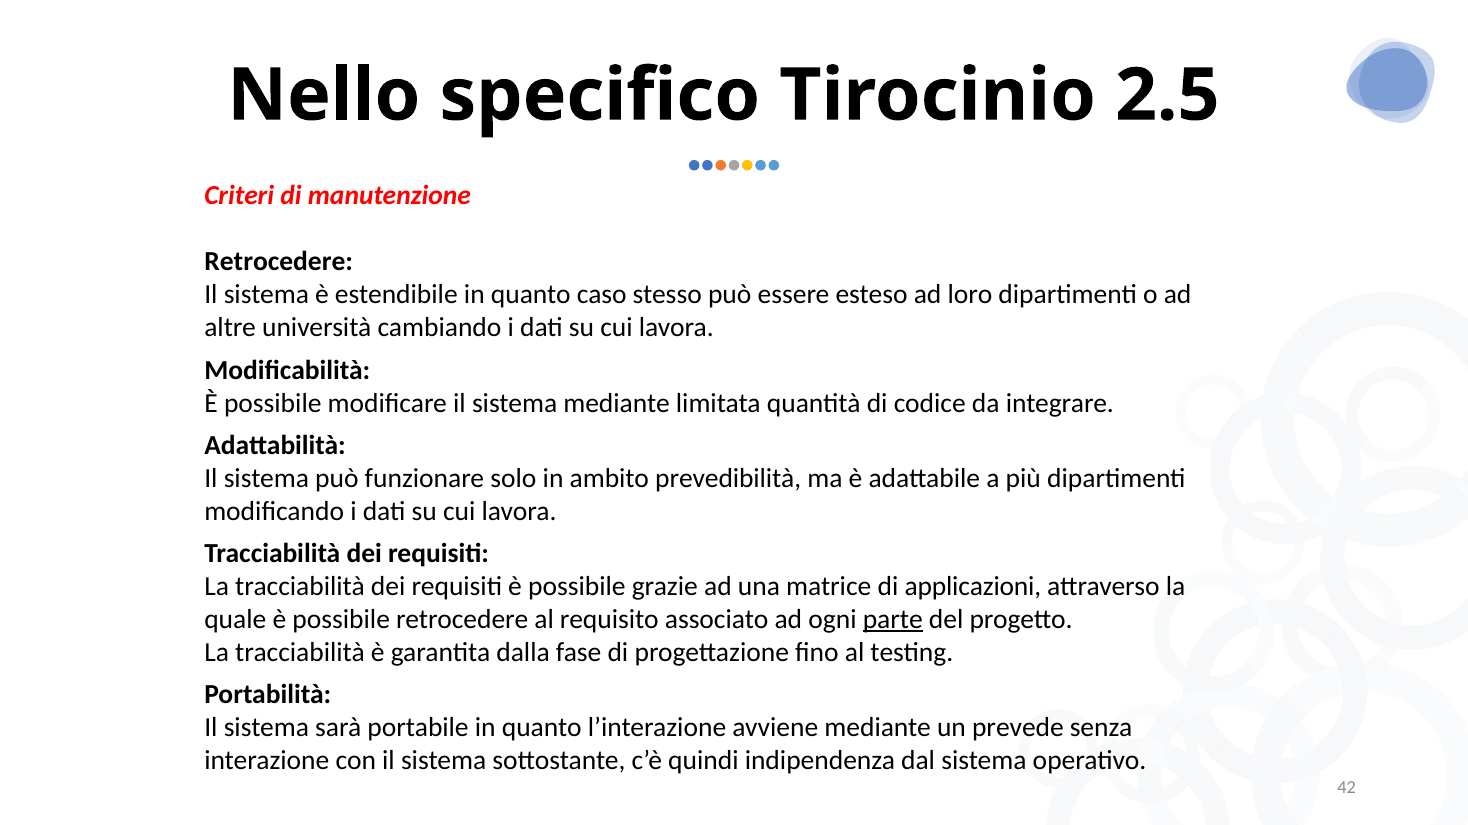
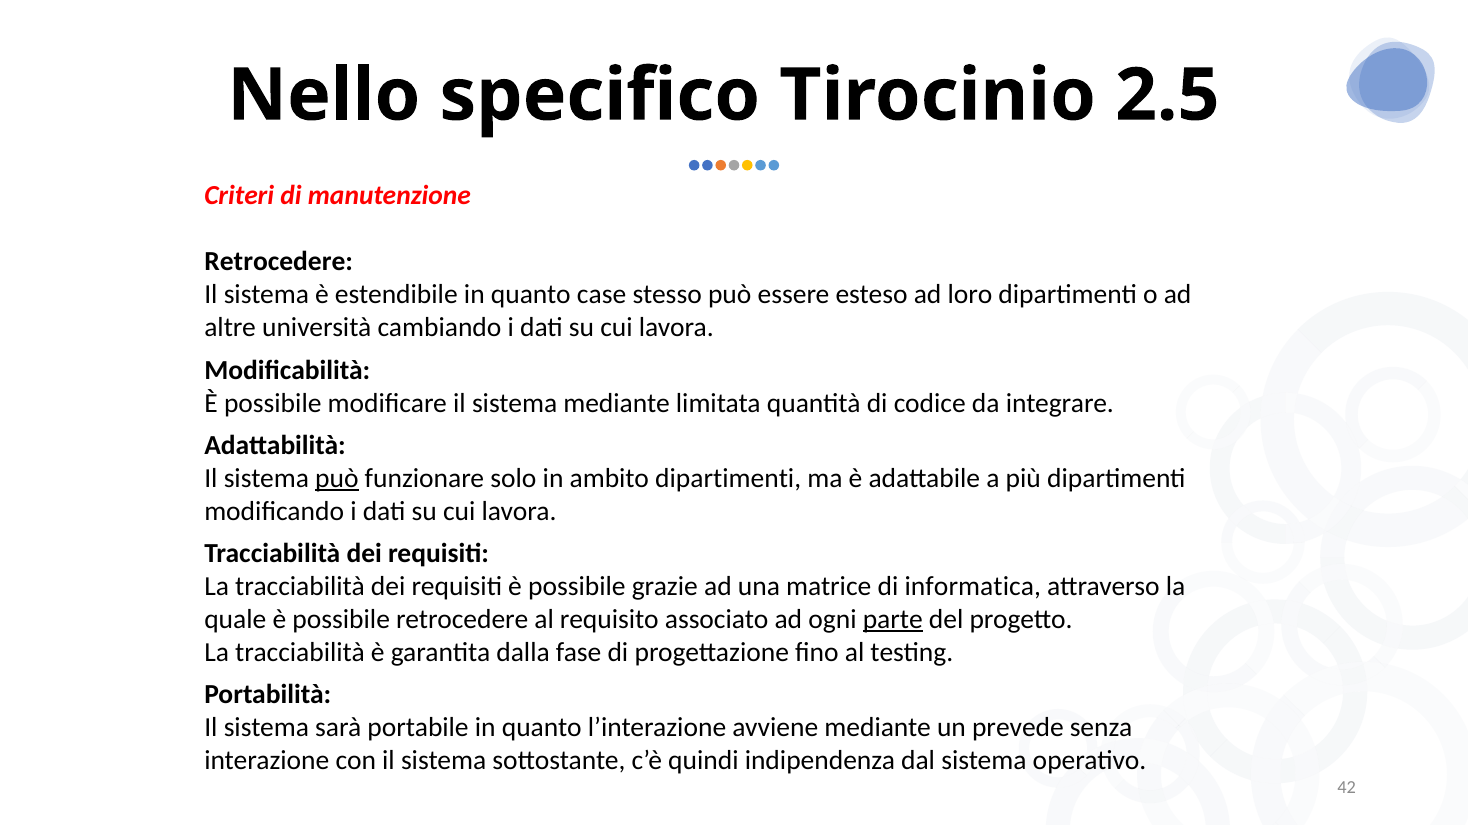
caso: caso -> case
può at (337, 479) underline: none -> present
ambito prevedibilità: prevedibilità -> dipartimenti
applicazioni: applicazioni -> informatica
